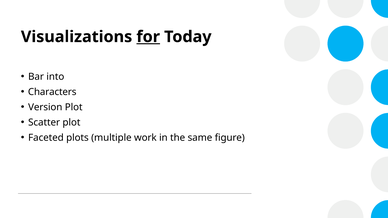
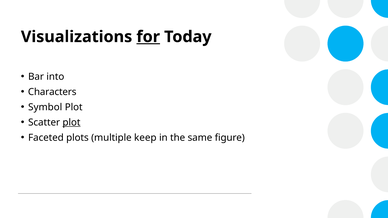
Version: Version -> Symbol
plot at (71, 123) underline: none -> present
work: work -> keep
